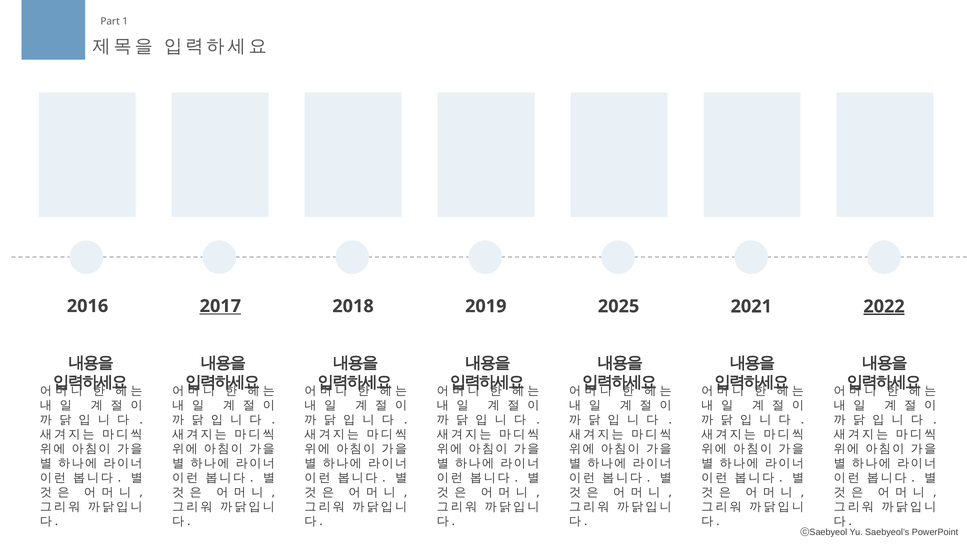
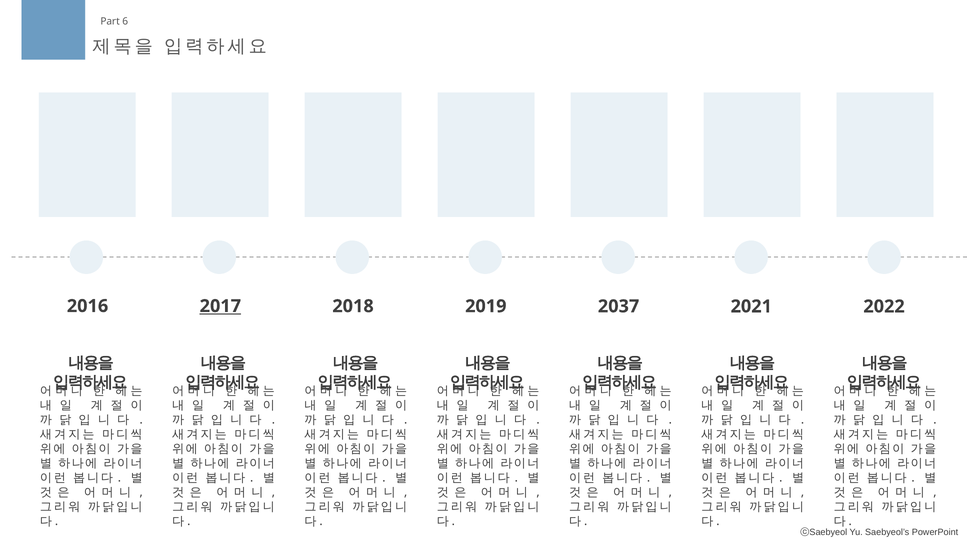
1: 1 -> 6
2025: 2025 -> 2037
2022 underline: present -> none
